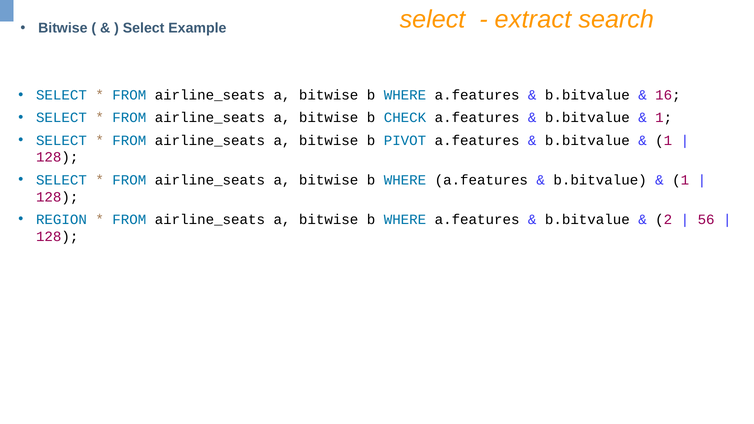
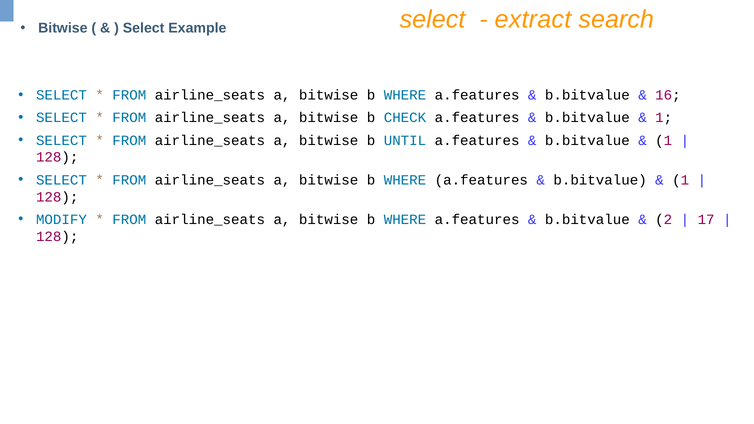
PIVOT: PIVOT -> UNTIL
REGION: REGION -> MODIFY
56: 56 -> 17
